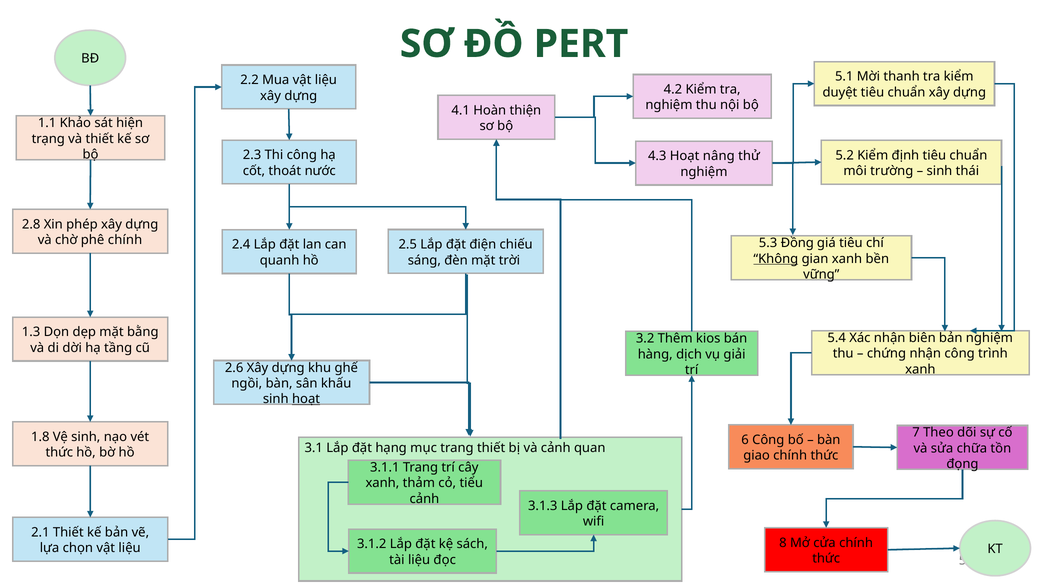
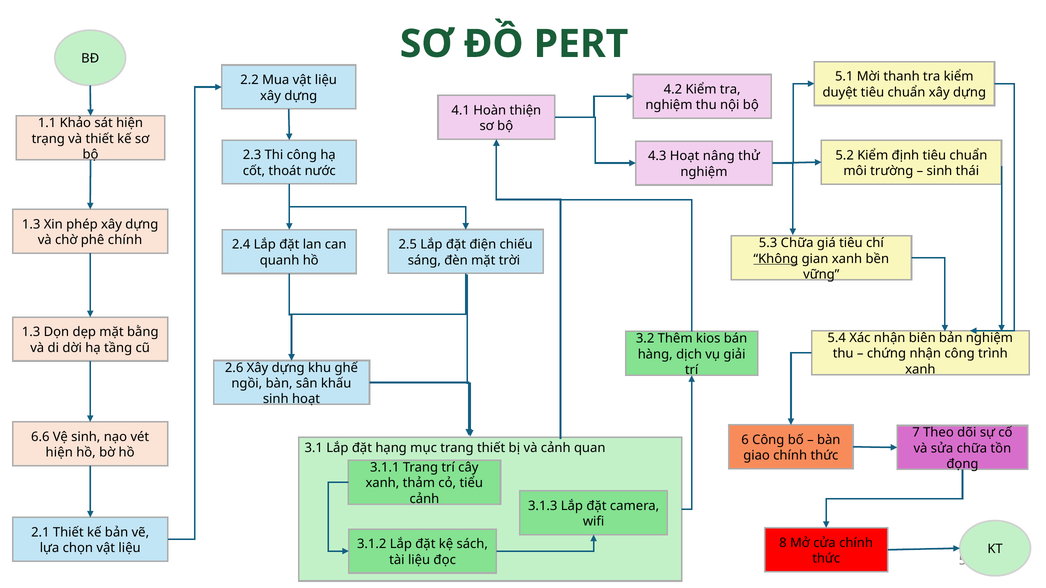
2.8 at (31, 224): 2.8 -> 1.3
5.3 Đồng: Đồng -> Chữa
hoạt at (306, 399) underline: present -> none
1.8: 1.8 -> 6.6
thức at (59, 453): thức -> hiện
